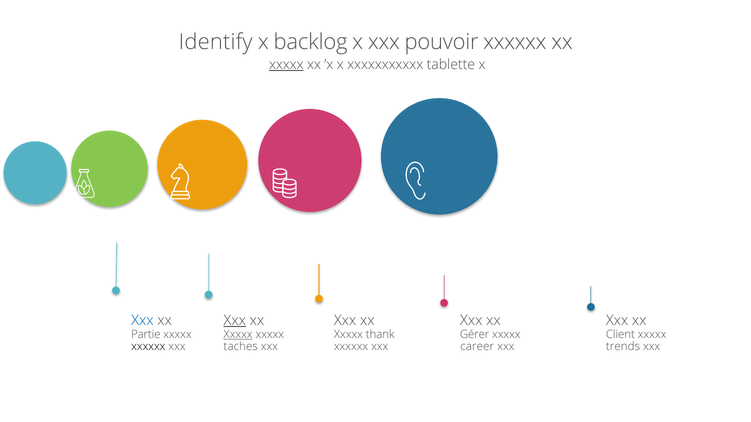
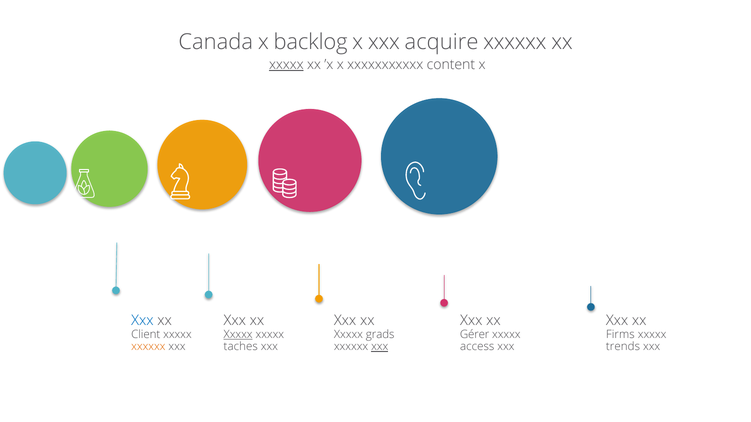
Identify: Identify -> Canada
pouvoir: pouvoir -> acquire
tablette: tablette -> content
Xxx at (235, 321) underline: present -> none
Partie: Partie -> Client
thank: thank -> grads
Client: Client -> Firms
xxxxxx at (148, 347) colour: black -> orange
xxx at (380, 347) underline: none -> present
career: career -> access
